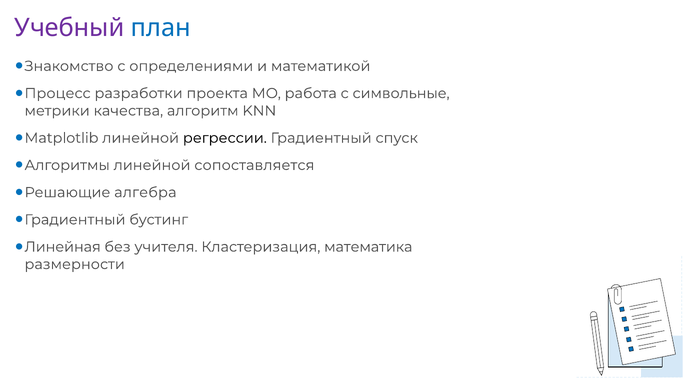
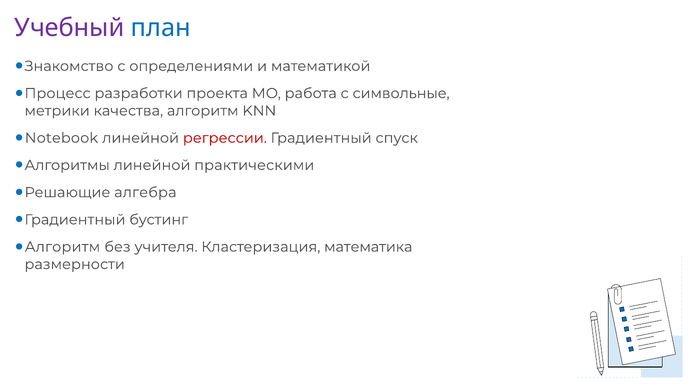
Matplotlib: Matplotlib -> Notebook
регрессии colour: black -> red
сопоставляется: сопоставляется -> практическими
Линейная at (63, 247): Линейная -> Алгоритм
